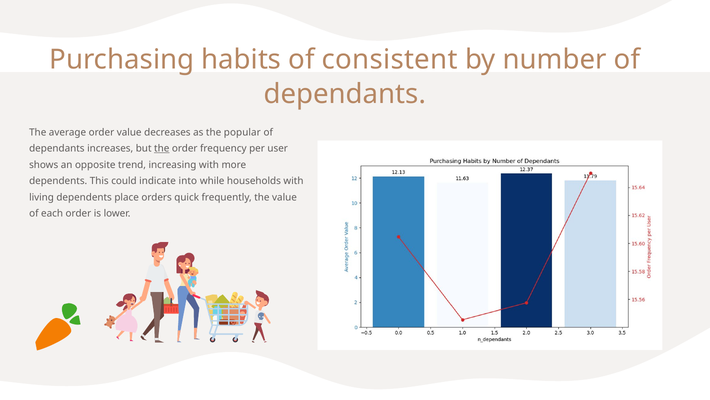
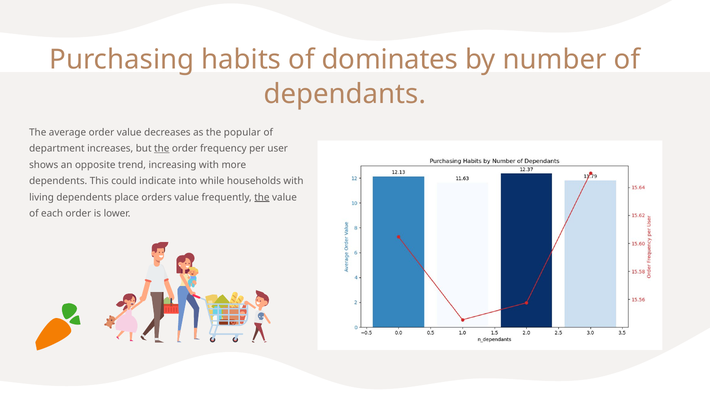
consistent: consistent -> dominates
dependants at (57, 148): dependants -> department
orders quick: quick -> value
the at (262, 197) underline: none -> present
